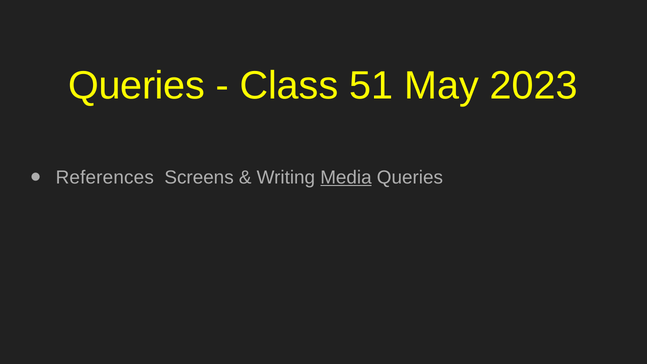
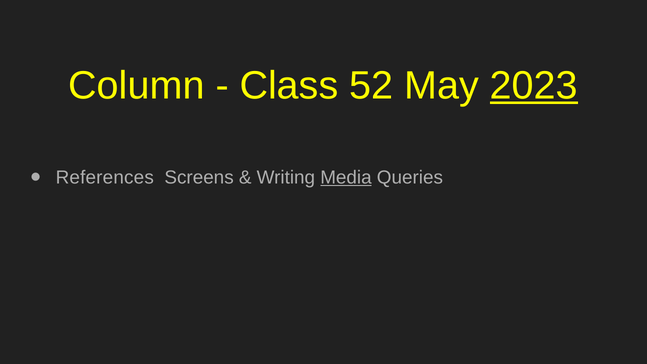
Queries at (137, 86): Queries -> Column
51: 51 -> 52
2023 underline: none -> present
